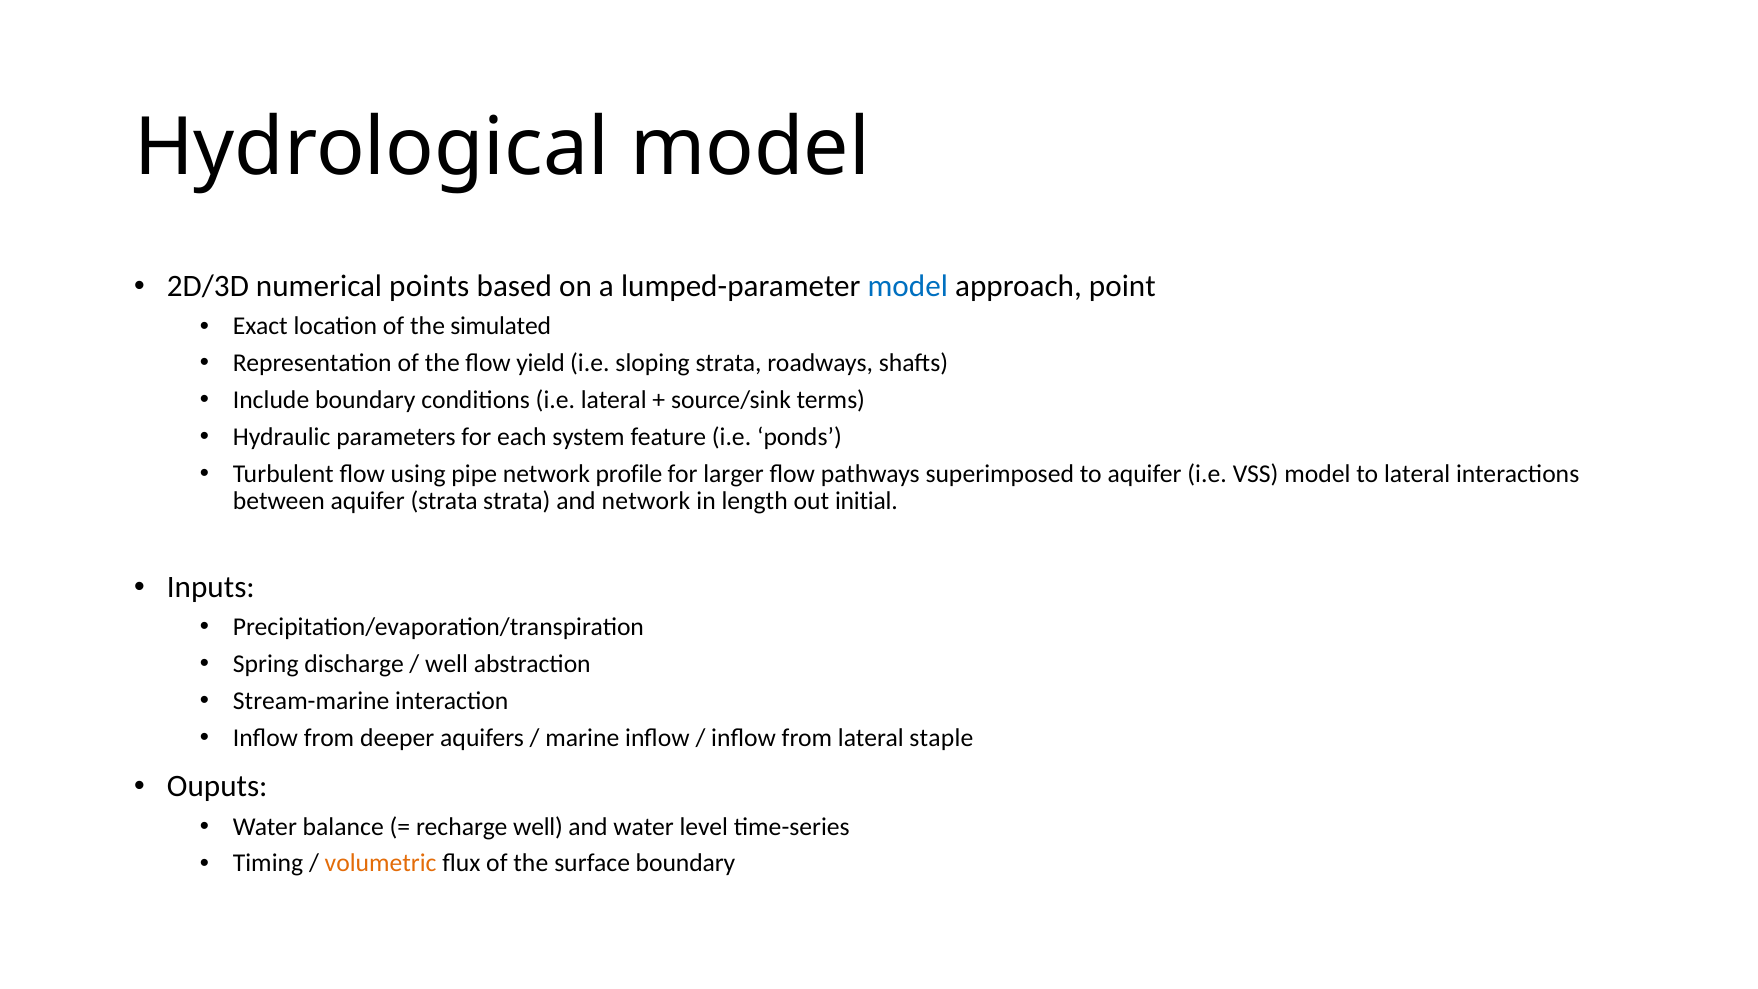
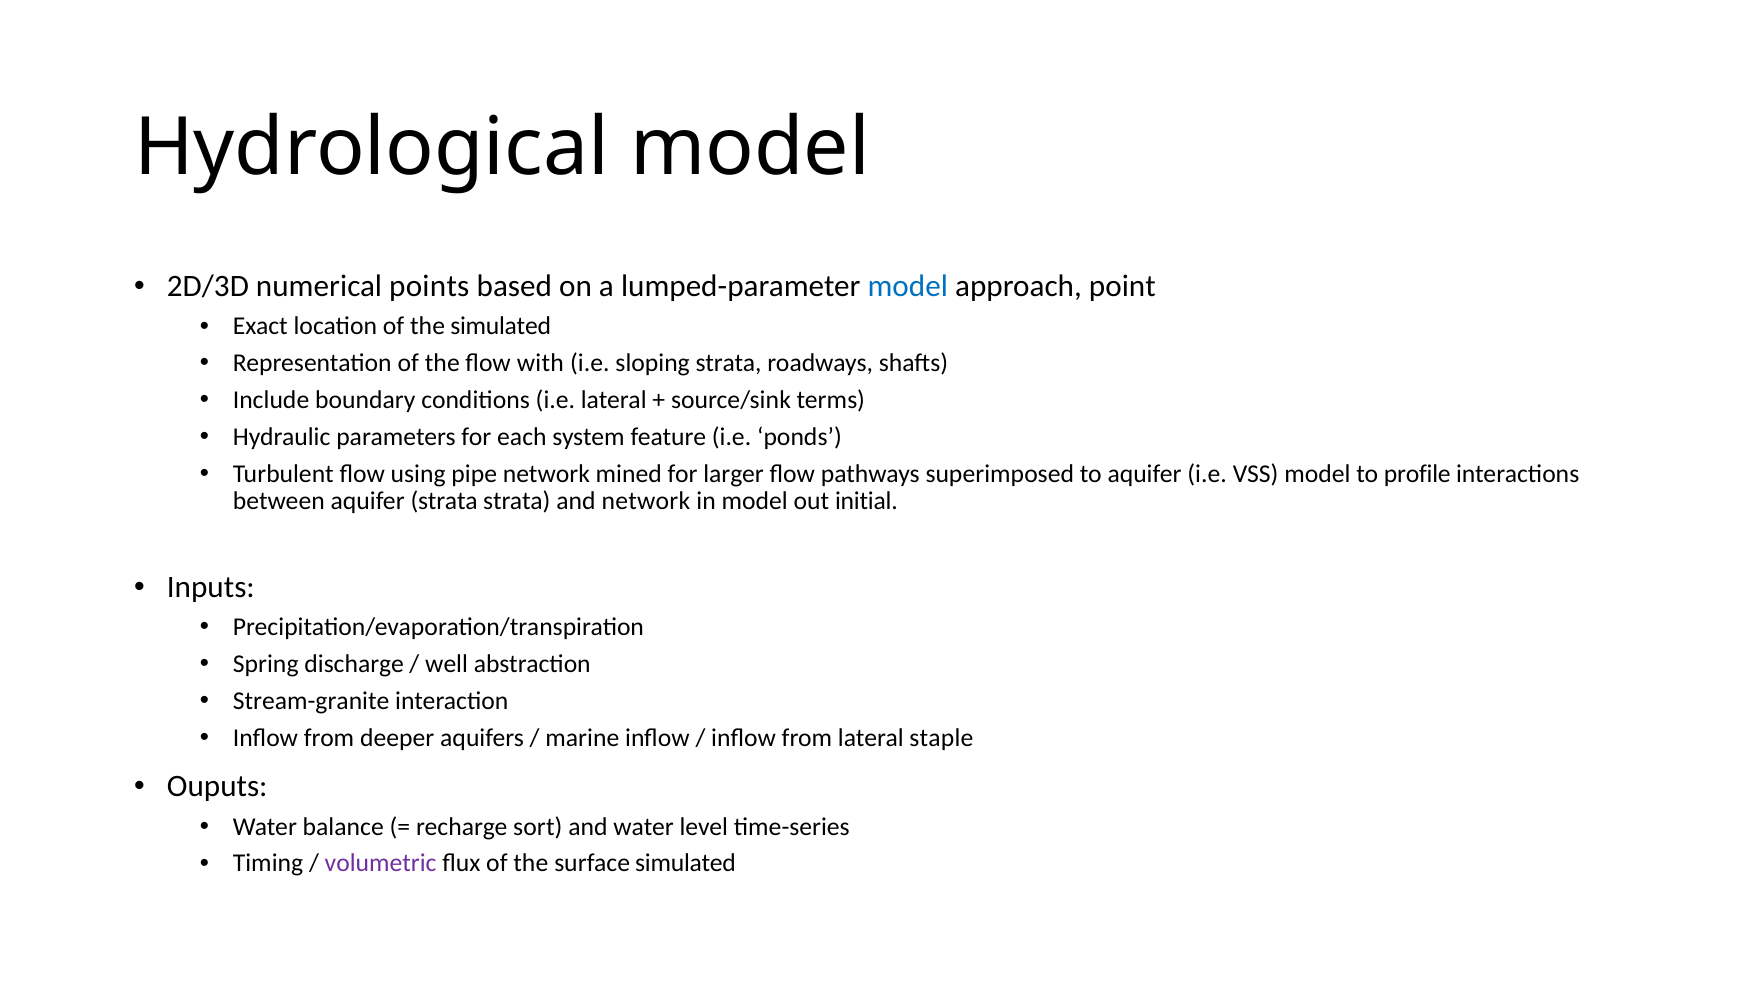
yield: yield -> with
profile: profile -> mined
to lateral: lateral -> profile
in length: length -> model
Stream-marine: Stream-marine -> Stream-granite
recharge well: well -> sort
volumetric colour: orange -> purple
surface boundary: boundary -> simulated
